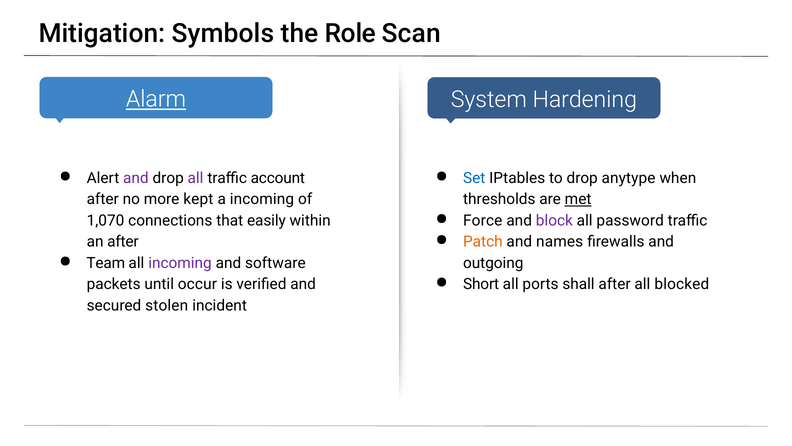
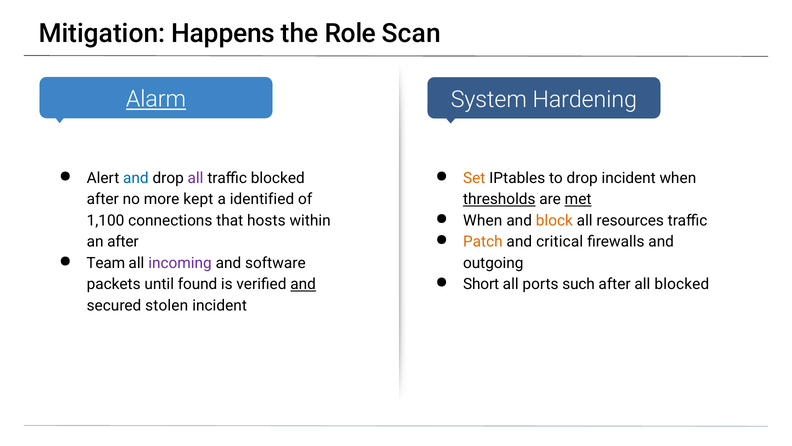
Symbols: Symbols -> Happens
and at (136, 178) colour: purple -> blue
traffic account: account -> blocked
Set colour: blue -> orange
drop anytype: anytype -> incident
a incoming: incoming -> identified
thresholds underline: none -> present
Force at (483, 220): Force -> When
block colour: purple -> orange
password: password -> resources
1,070: 1,070 -> 1,100
easily: easily -> hosts
names: names -> critical
shall: shall -> such
occur: occur -> found
and at (303, 284) underline: none -> present
